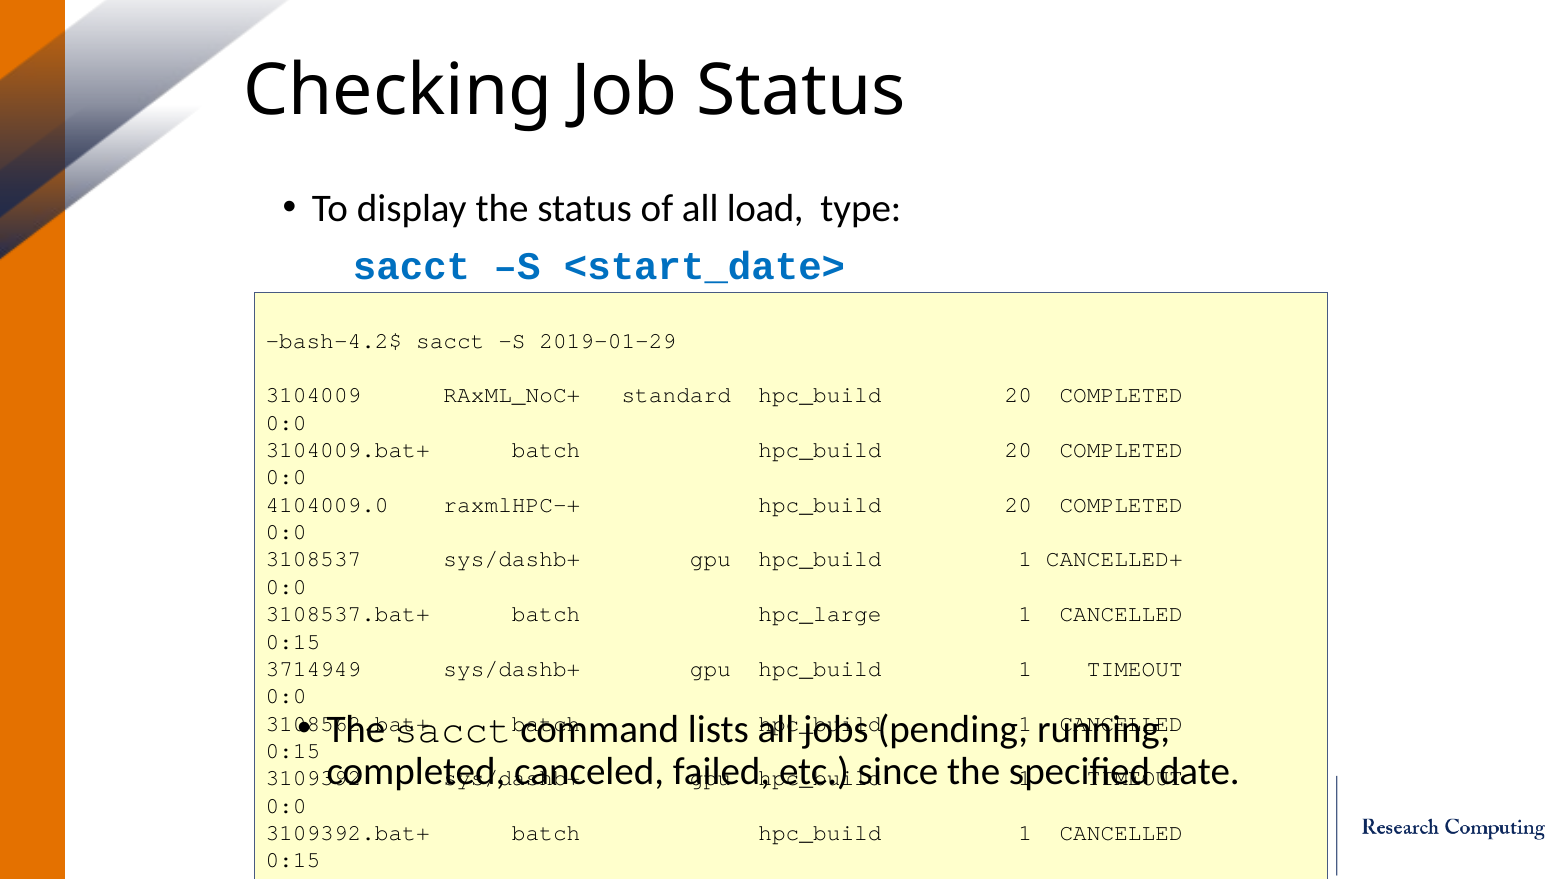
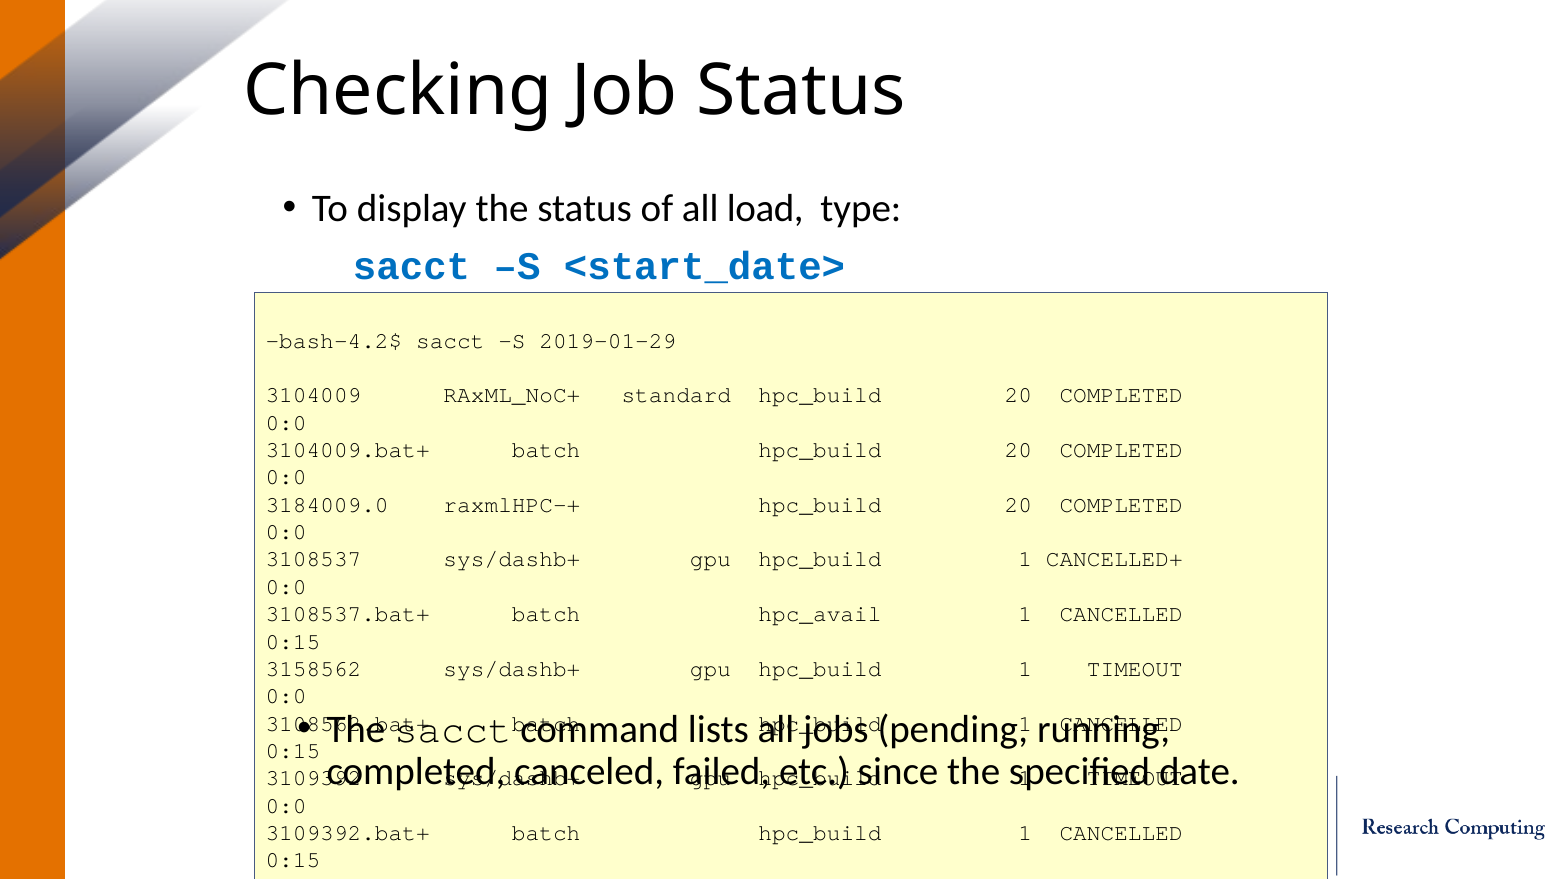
4104009.0: 4104009.0 -> 3184009.0
hpc_large: hpc_large -> hpc_avail
3714949: 3714949 -> 3158562
